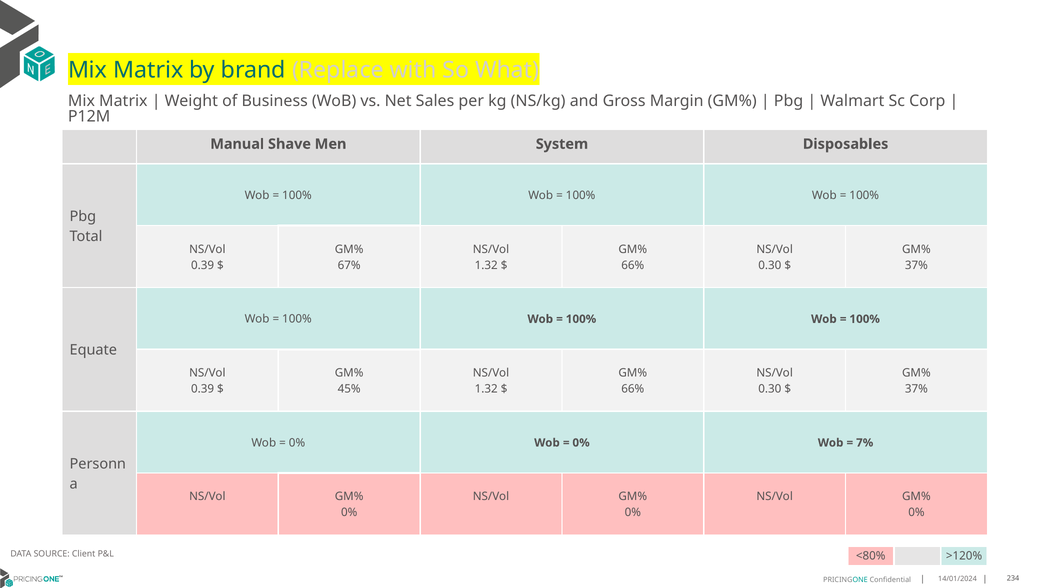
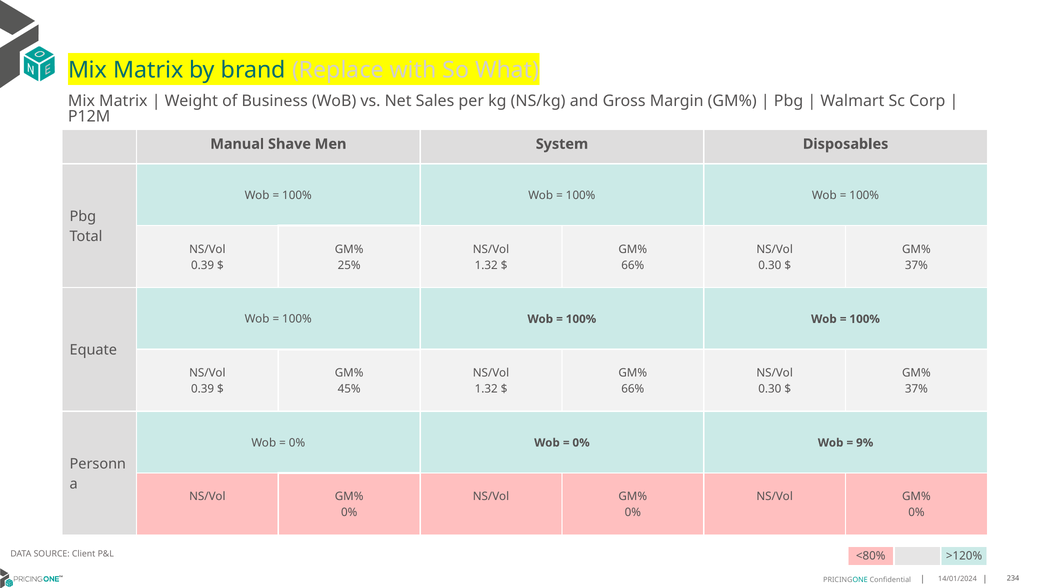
67%: 67% -> 25%
7%: 7% -> 9%
